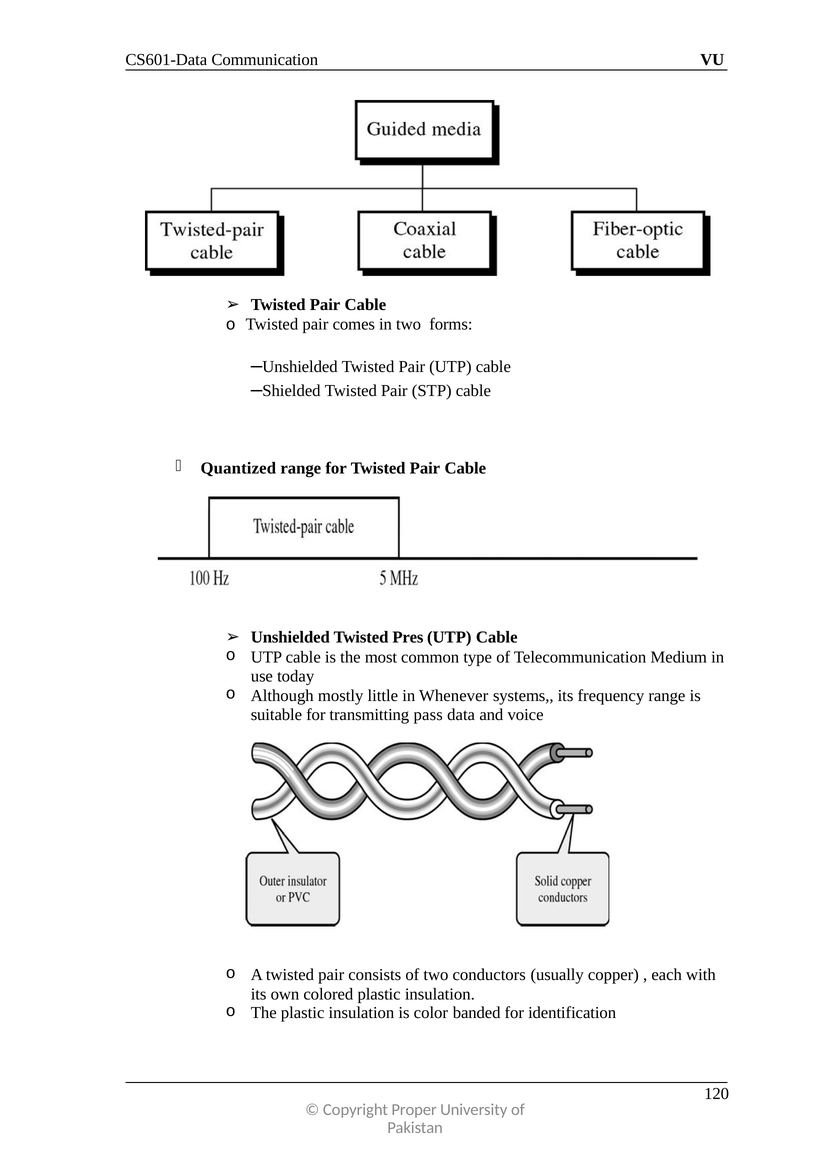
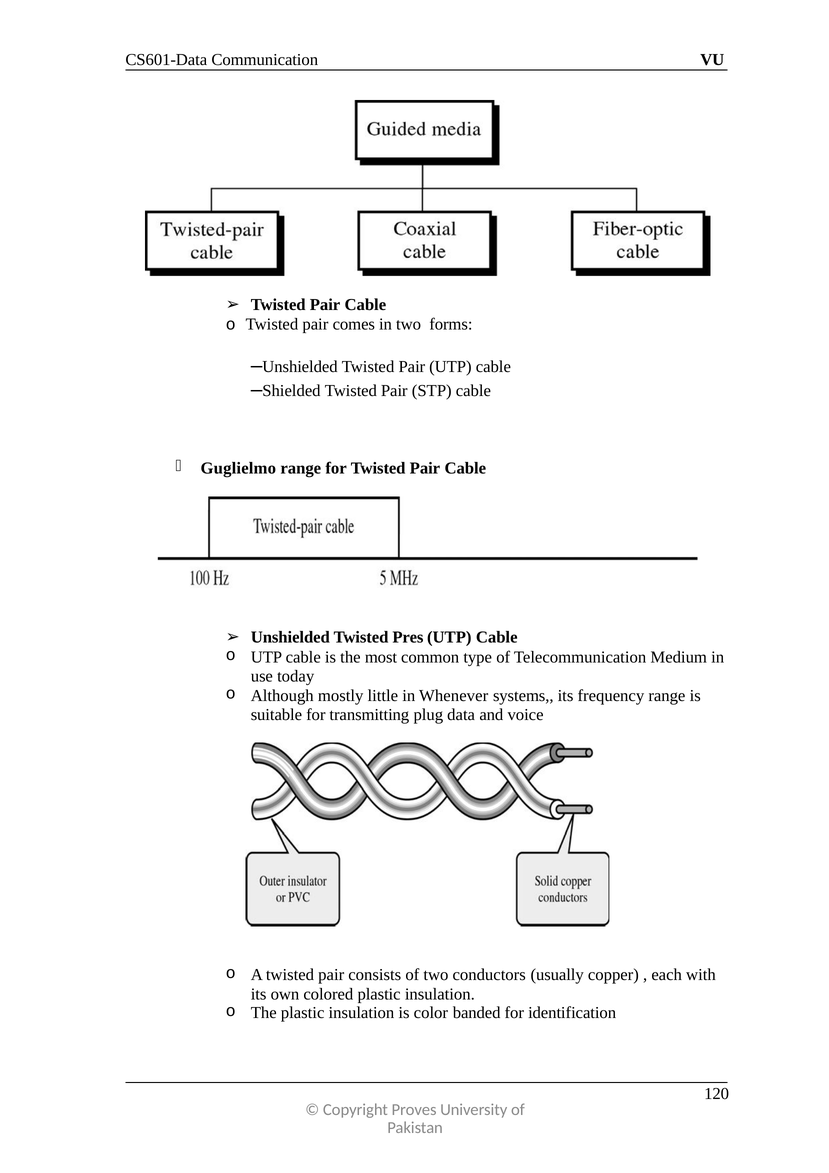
Quantized: Quantized -> Guglielmo
pass: pass -> plug
Proper: Proper -> Proves
